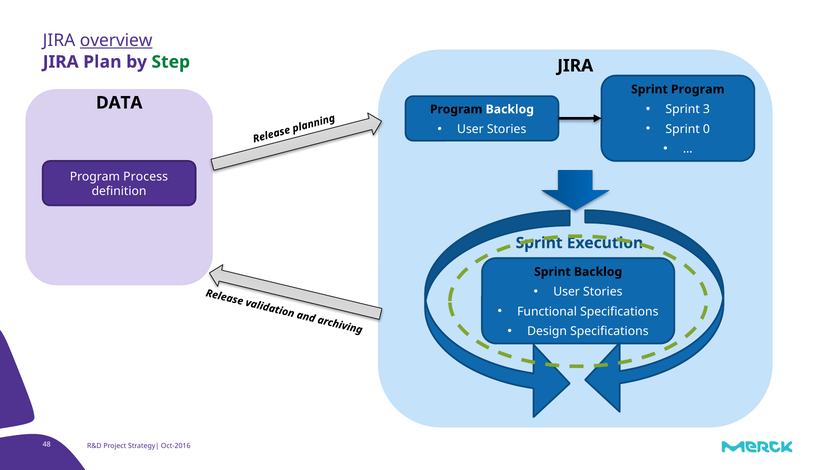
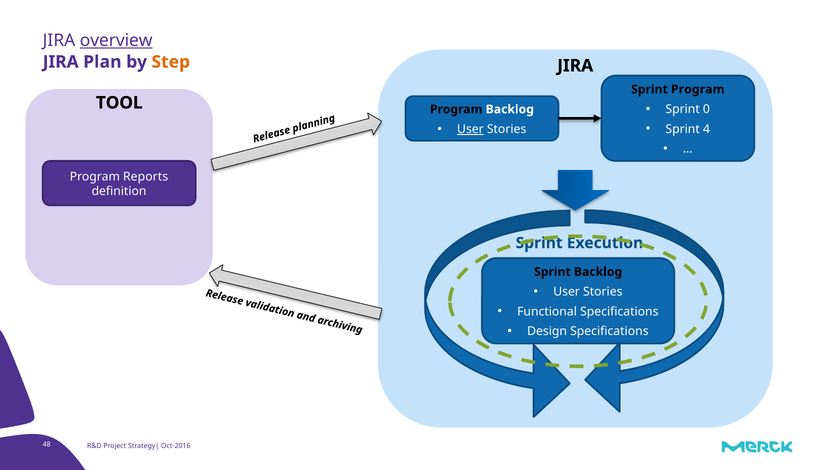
Step colour: green -> orange
DATA: DATA -> TOOL
3: 3 -> 0
0: 0 -> 4
User at (470, 129) underline: none -> present
Process: Process -> Reports
